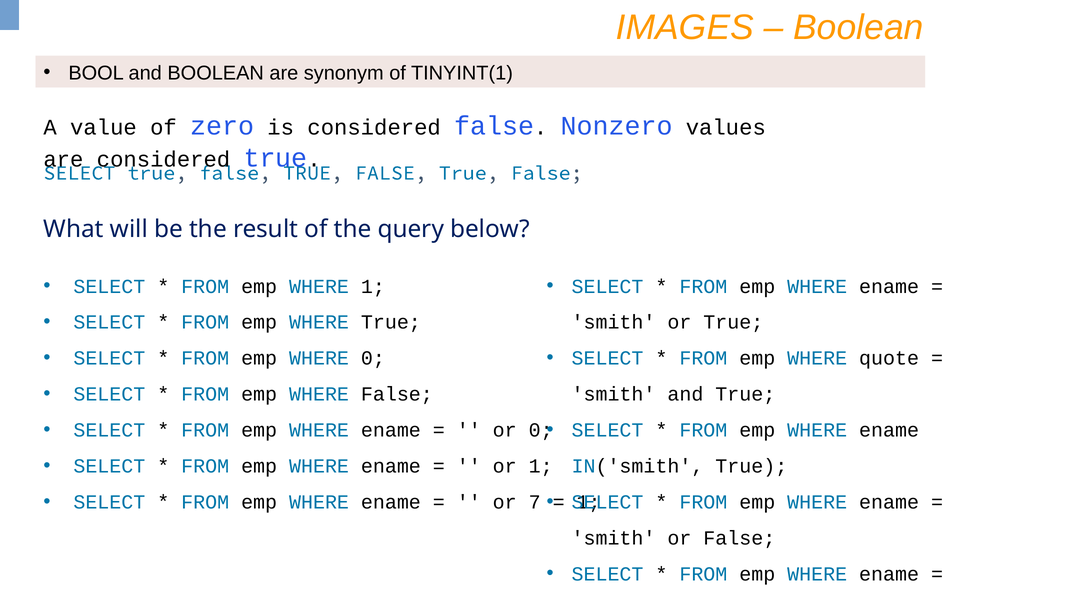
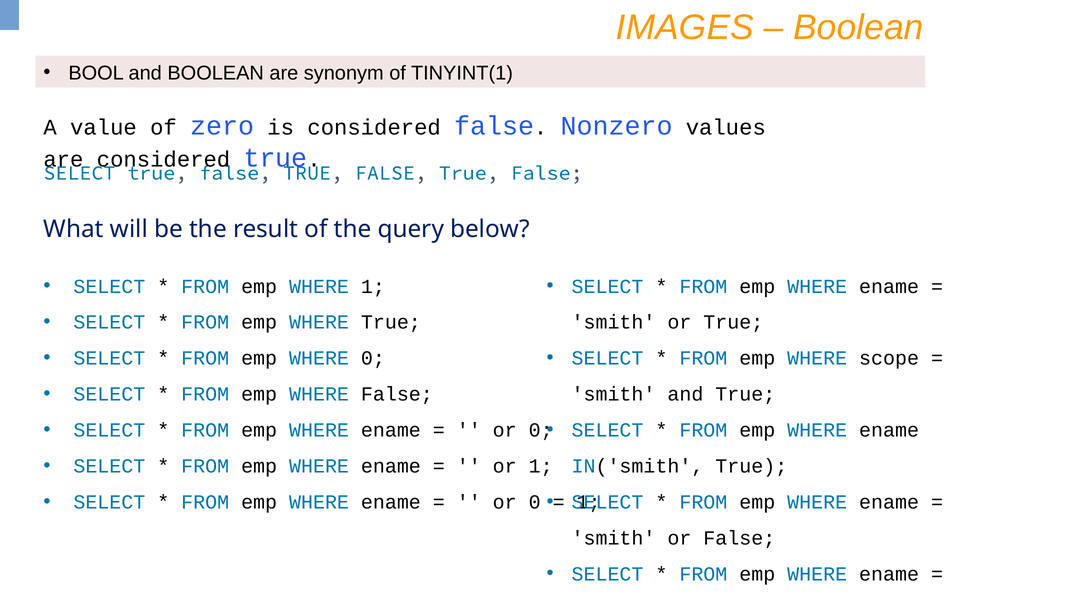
quote: quote -> scope
7 at (535, 502): 7 -> 0
